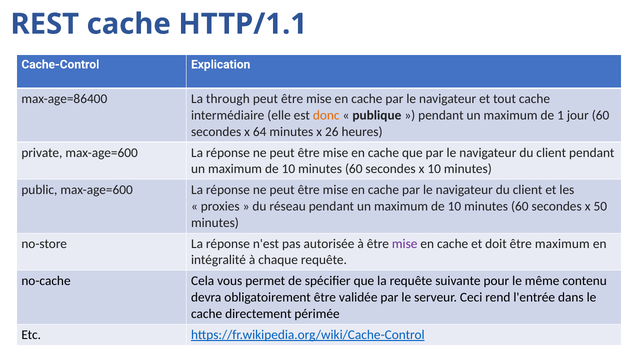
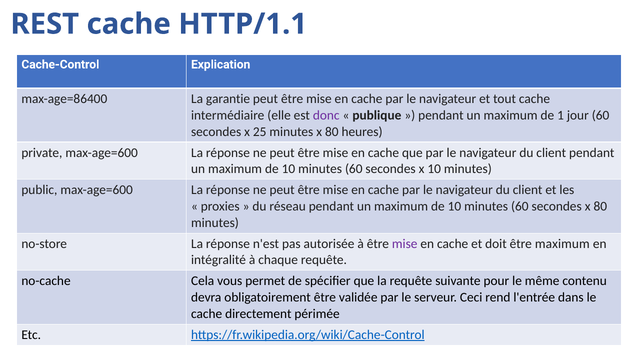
through: through -> garantie
donc colour: orange -> purple
64: 64 -> 25
minutes x 26: 26 -> 80
secondes x 50: 50 -> 80
